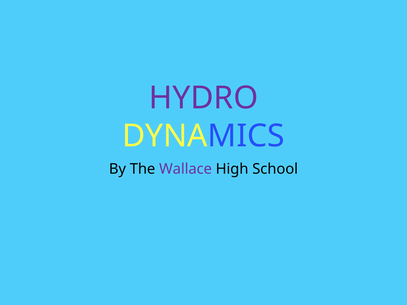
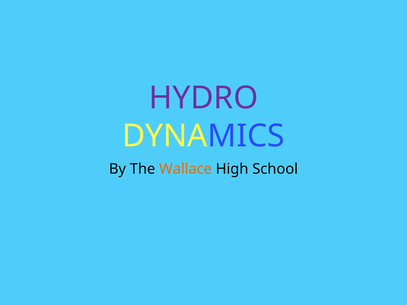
Wallace colour: purple -> orange
